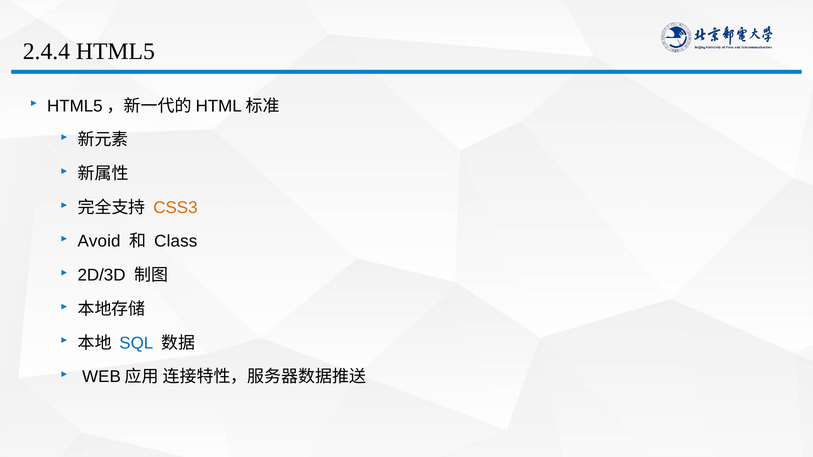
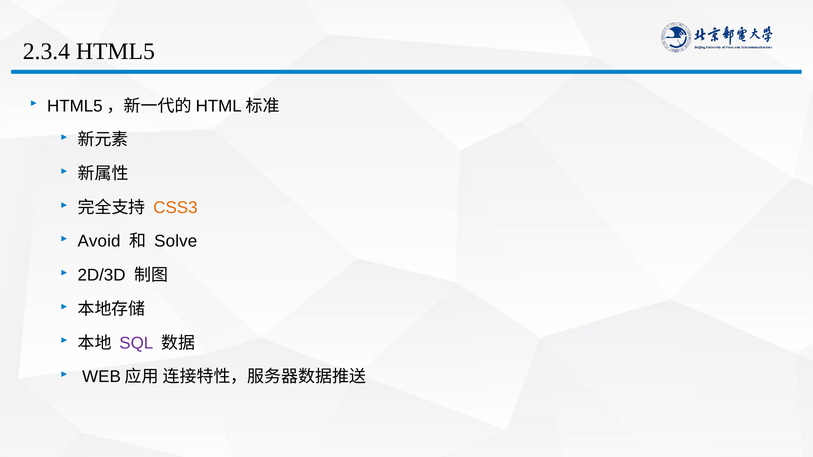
2.4.4: 2.4.4 -> 2.3.4
Class: Class -> Solve
SQL colour: blue -> purple
